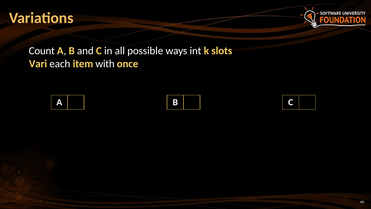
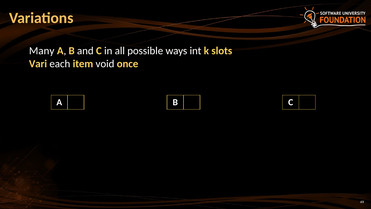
Count: Count -> Many
with: with -> void
